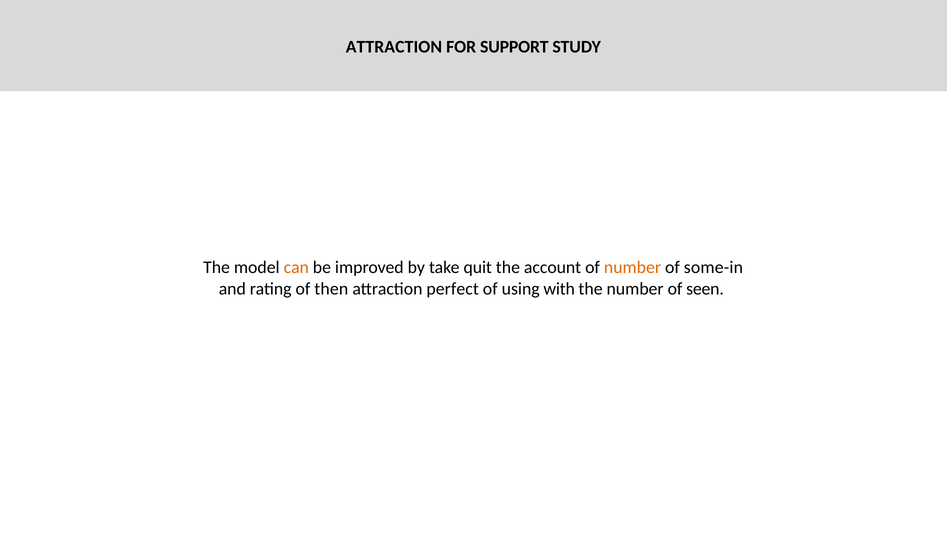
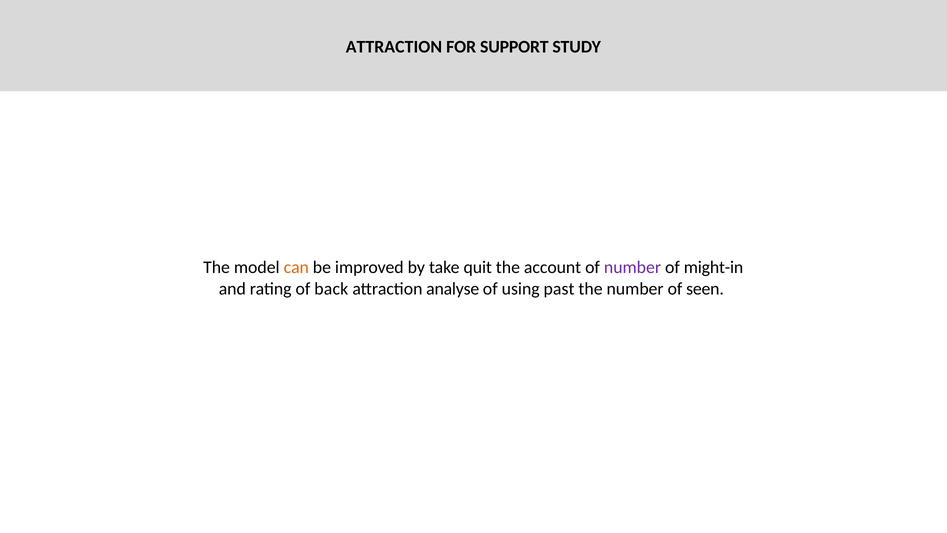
number at (632, 267) colour: orange -> purple
some-in: some-in -> might-in
then: then -> back
perfect: perfect -> analyse
with: with -> past
